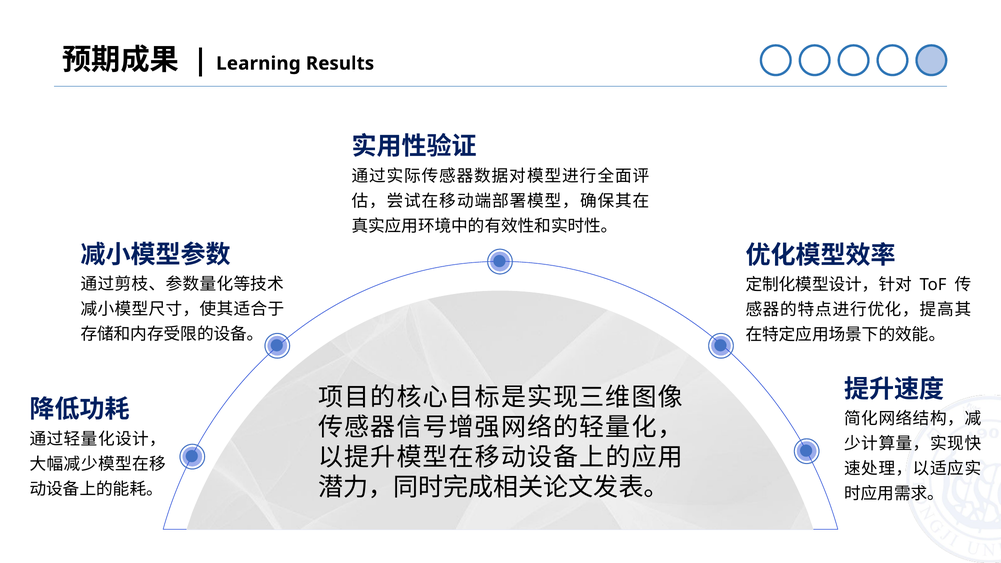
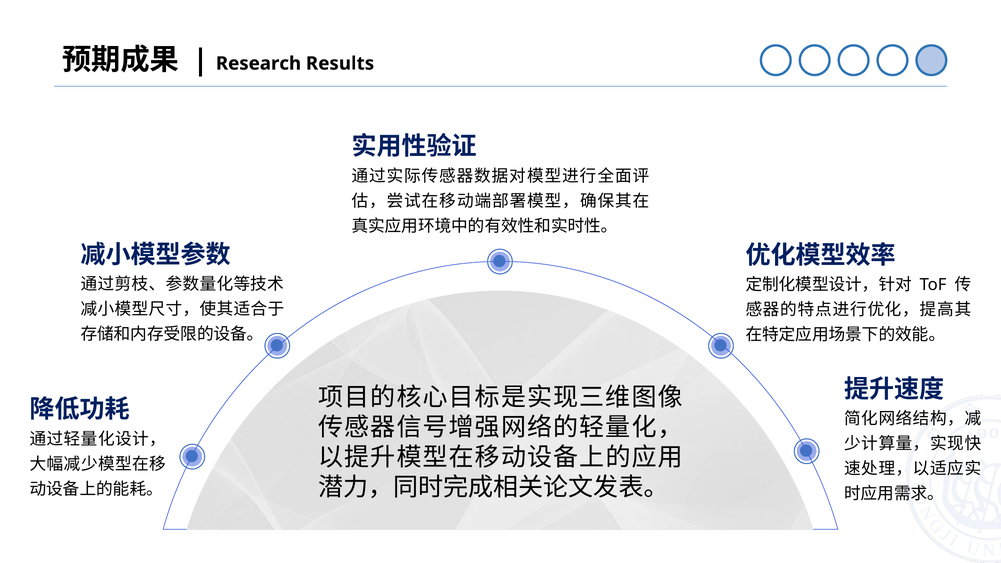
Learning: Learning -> Research
